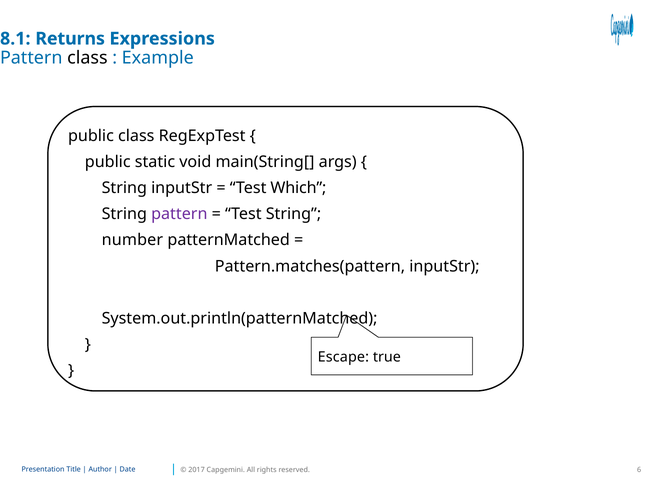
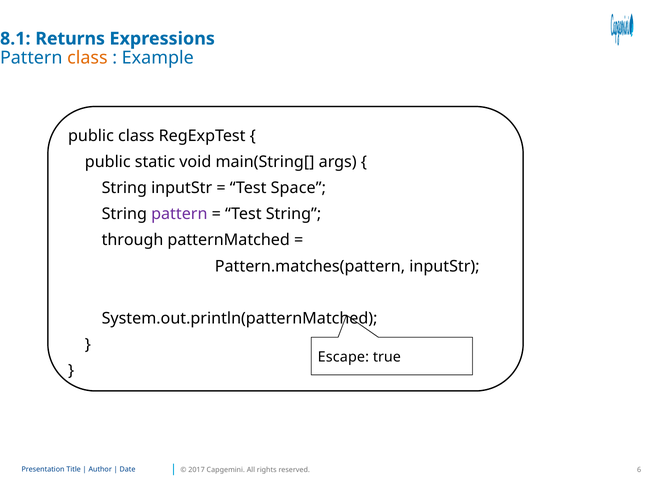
class at (87, 58) colour: black -> orange
Which: Which -> Space
number: number -> through
